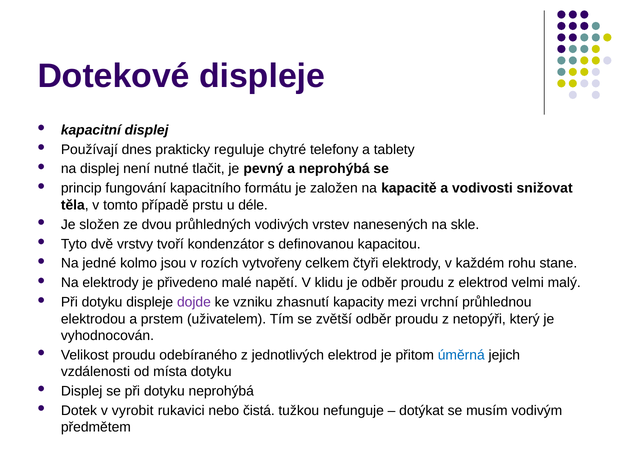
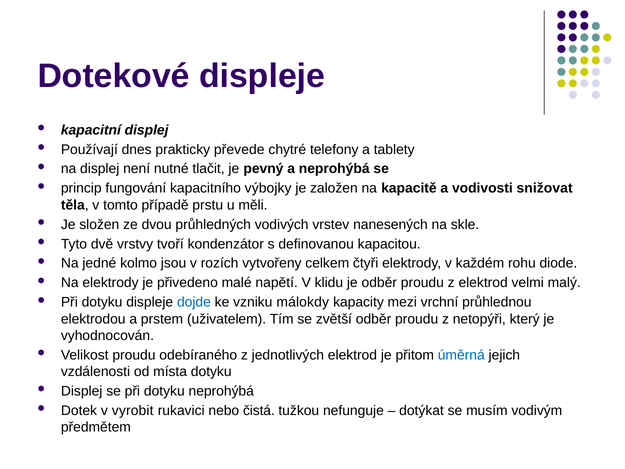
reguluje: reguluje -> převede
formátu: formátu -> výbojky
déle: déle -> měli
stane: stane -> diode
dojde colour: purple -> blue
zhasnutí: zhasnutí -> málokdy
